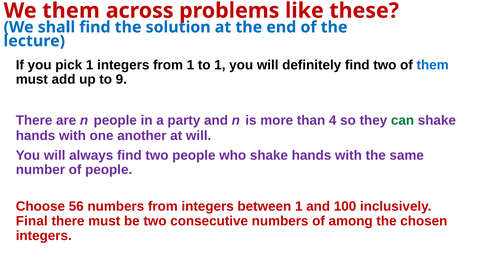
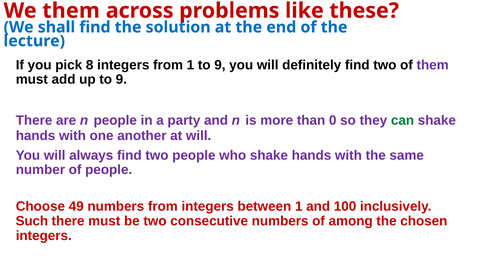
pick 1: 1 -> 8
1 to 1: 1 -> 9
them at (433, 65) colour: blue -> purple
4: 4 -> 0
56: 56 -> 49
Final: Final -> Such
